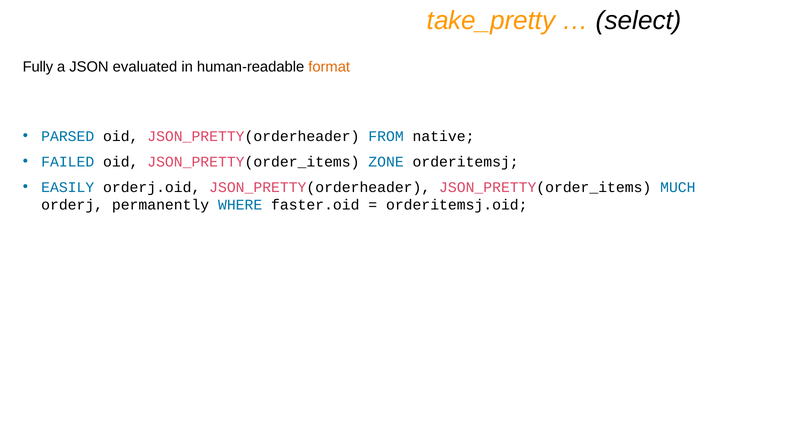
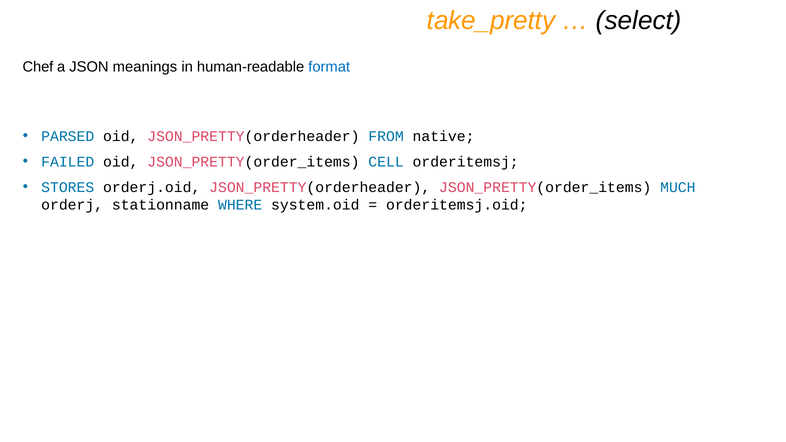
Fully: Fully -> Chef
evaluated: evaluated -> meanings
format colour: orange -> blue
ZONE: ZONE -> CELL
EASILY: EASILY -> STORES
permanently: permanently -> stationname
faster.oid: faster.oid -> system.oid
